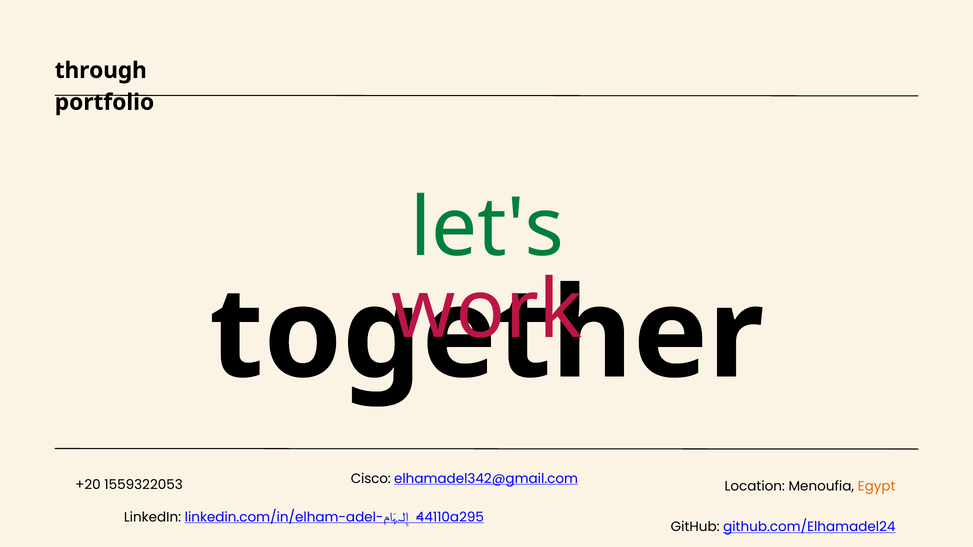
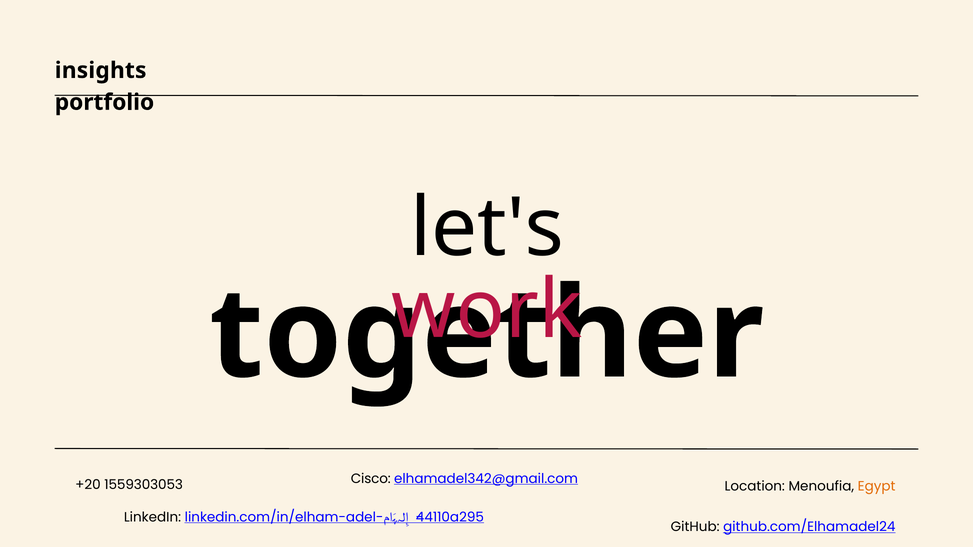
through: through -> insights
let's colour: green -> black
1559322053: 1559322053 -> 1559303053
